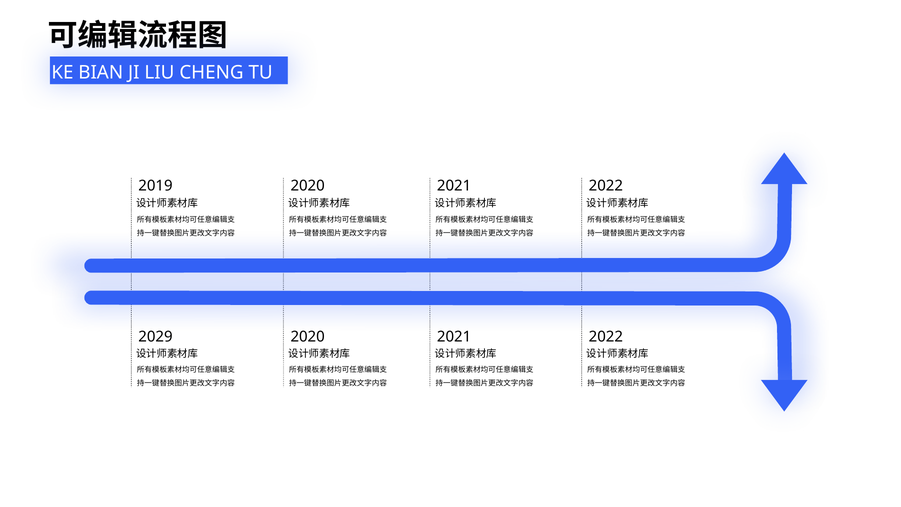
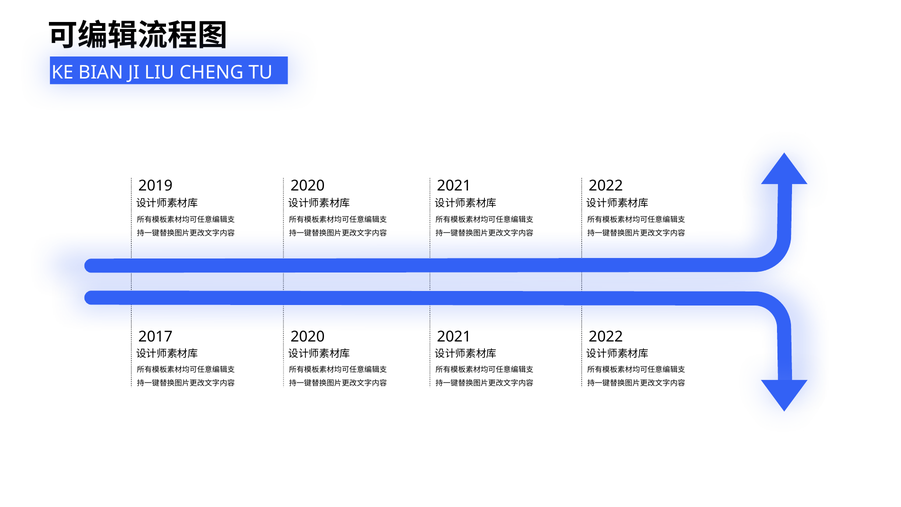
2029: 2029 -> 2017
